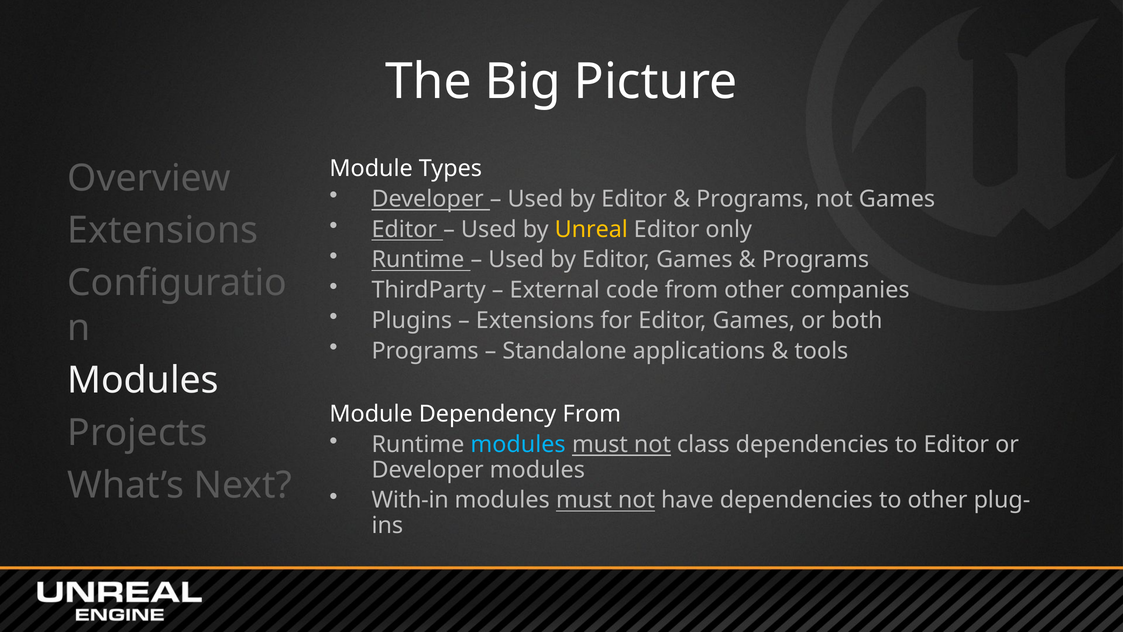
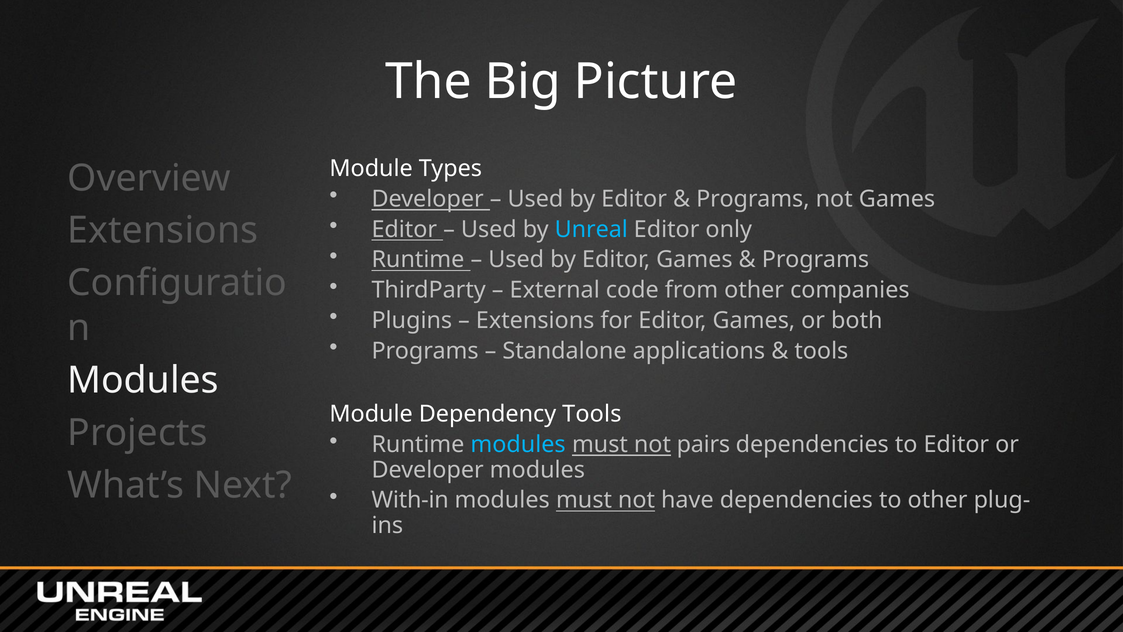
Unreal colour: yellow -> light blue
Dependency From: From -> Tools
class: class -> pairs
